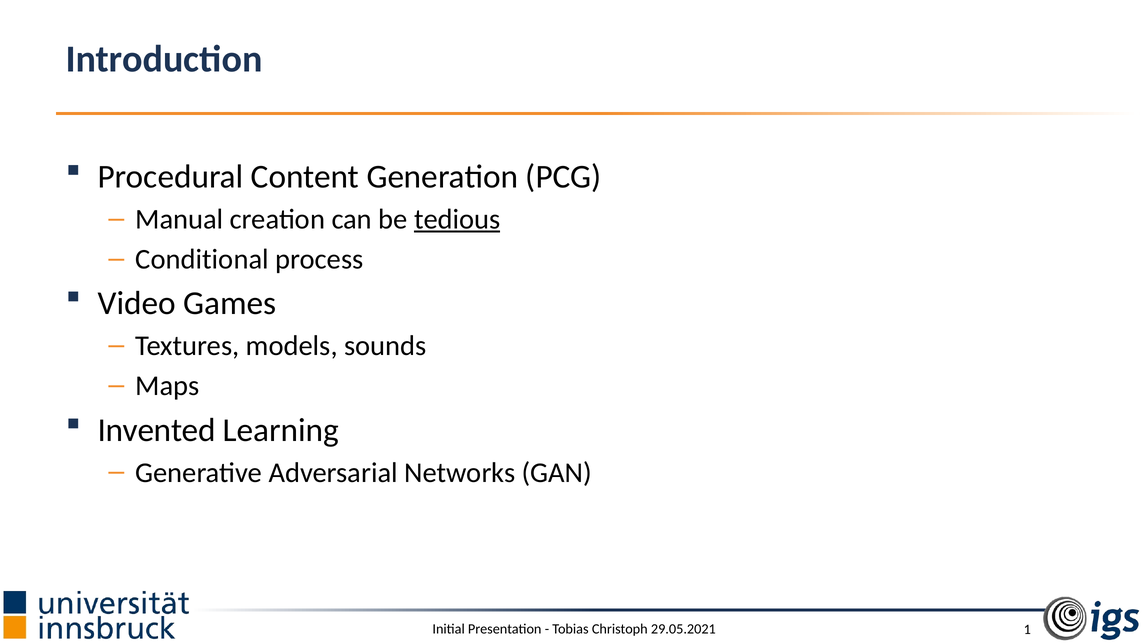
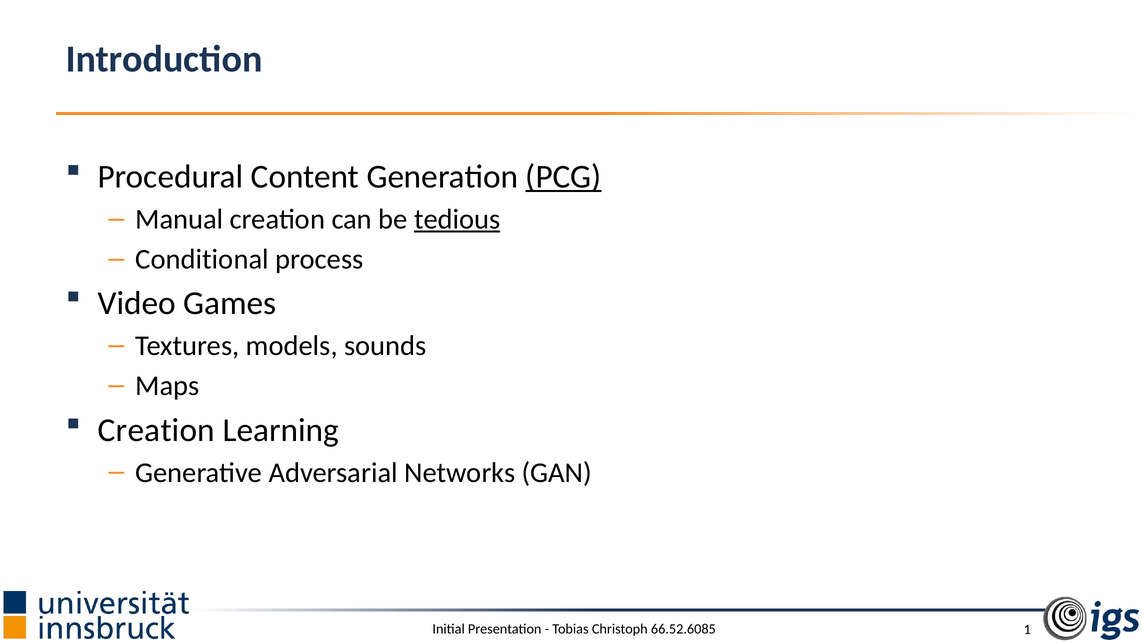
PCG underline: none -> present
Invented at (157, 430): Invented -> Creation
29.05.2021: 29.05.2021 -> 66.52.6085
